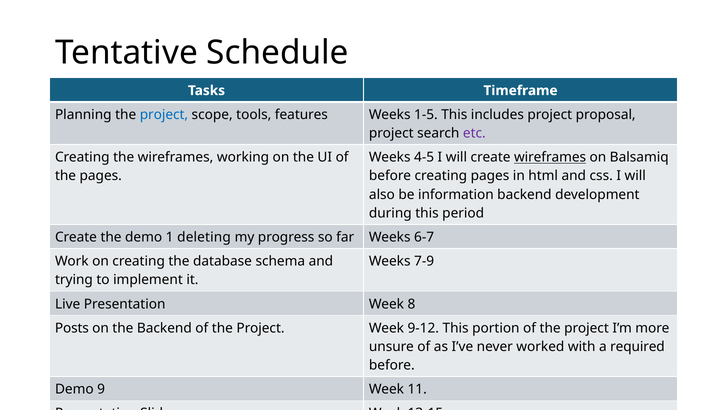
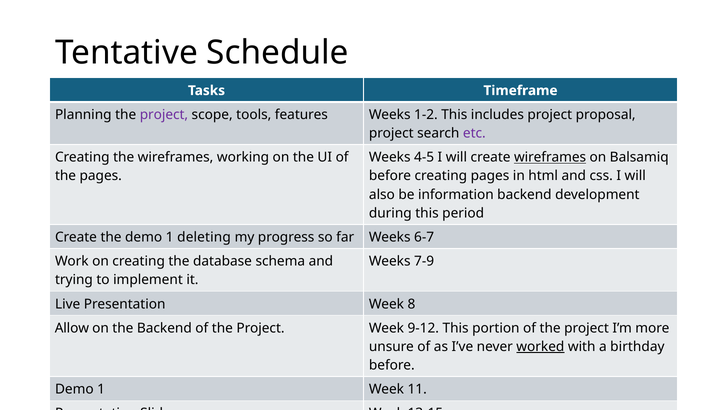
project at (164, 115) colour: blue -> purple
1-5: 1-5 -> 1-2
Posts: Posts -> Allow
worked underline: none -> present
required: required -> birthday
9 at (101, 389): 9 -> 1
